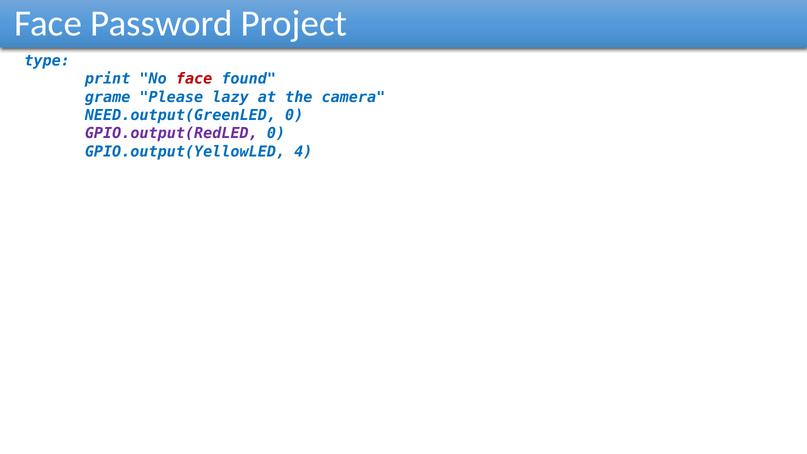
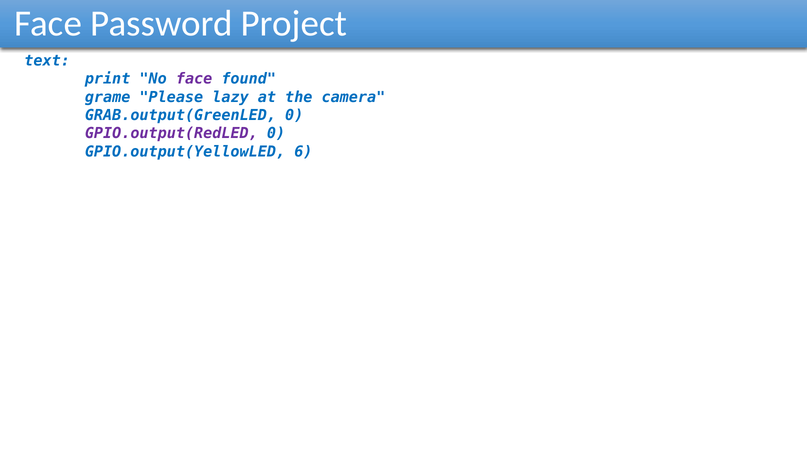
type: type -> text
face at (194, 79) colour: red -> purple
NEED.output(GreenLED: NEED.output(GreenLED -> GRAB.output(GreenLED
4: 4 -> 6
